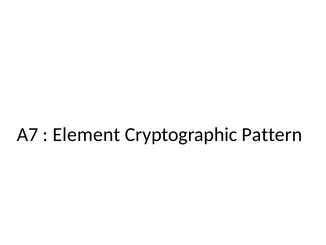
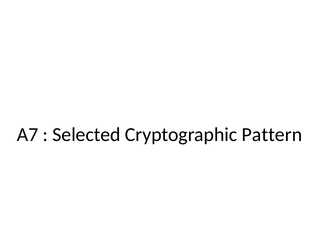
Element: Element -> Selected
